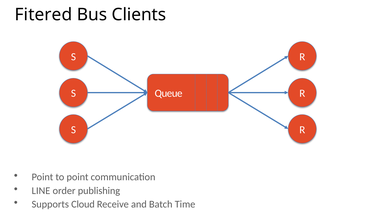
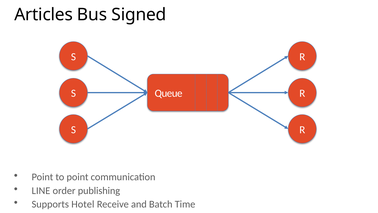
Fitered: Fitered -> Articles
Clients: Clients -> Signed
Cloud: Cloud -> Hotel
